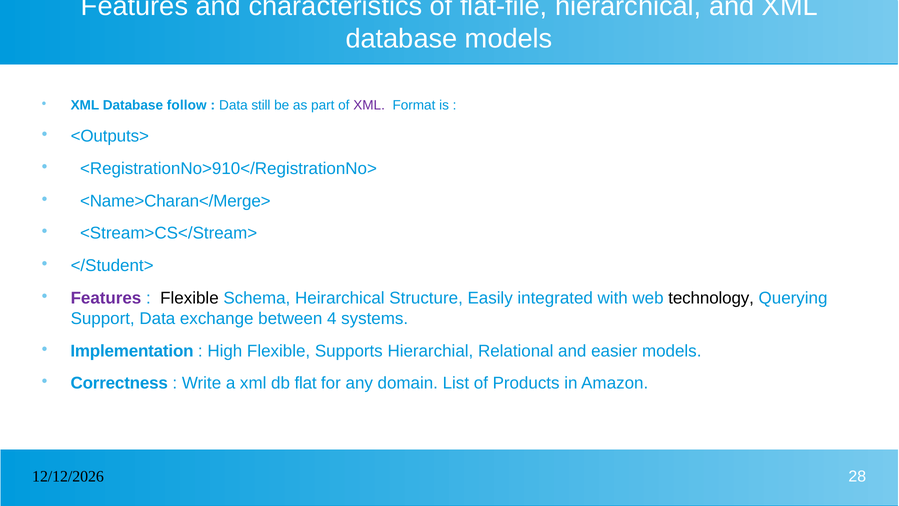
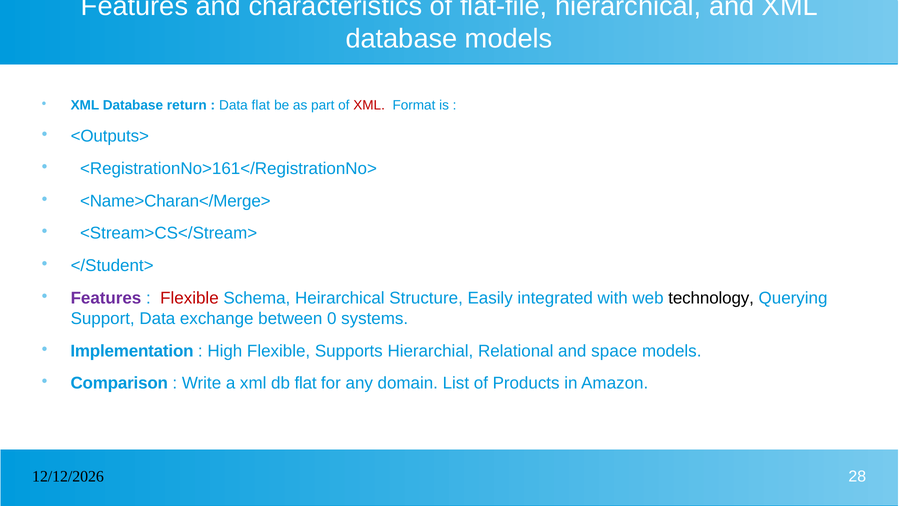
follow: follow -> return
Data still: still -> flat
XML at (369, 105) colour: purple -> red
<RegistrationNo>910</RegistrationNo>: <RegistrationNo>910</RegistrationNo> -> <RegistrationNo>161</RegistrationNo>
Flexible at (189, 298) colour: black -> red
4: 4 -> 0
easier: easier -> space
Correctness: Correctness -> Comparison
